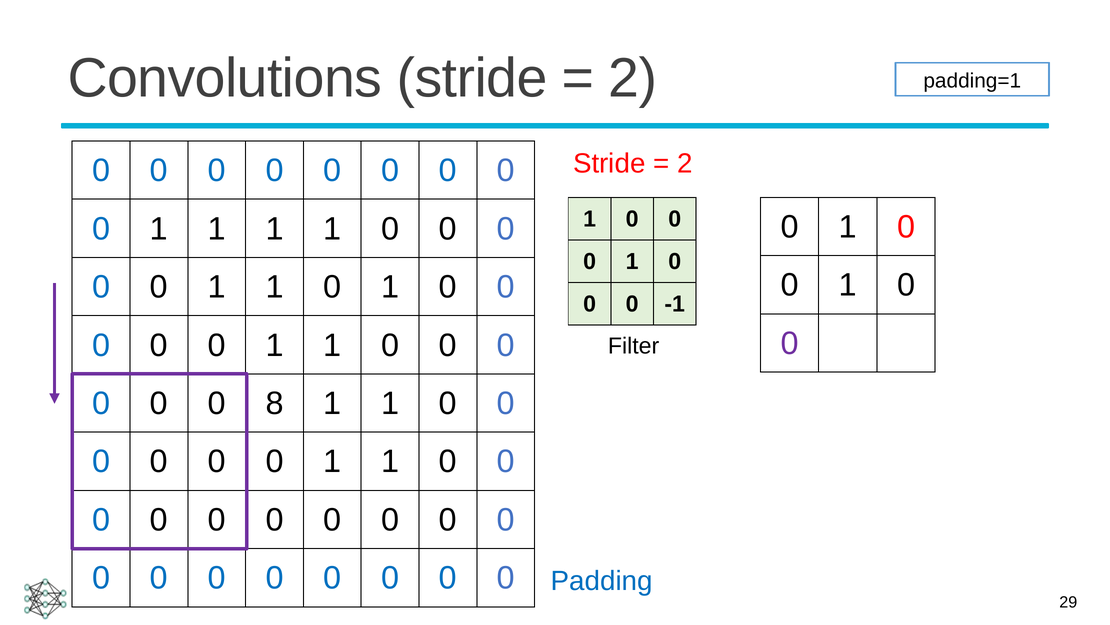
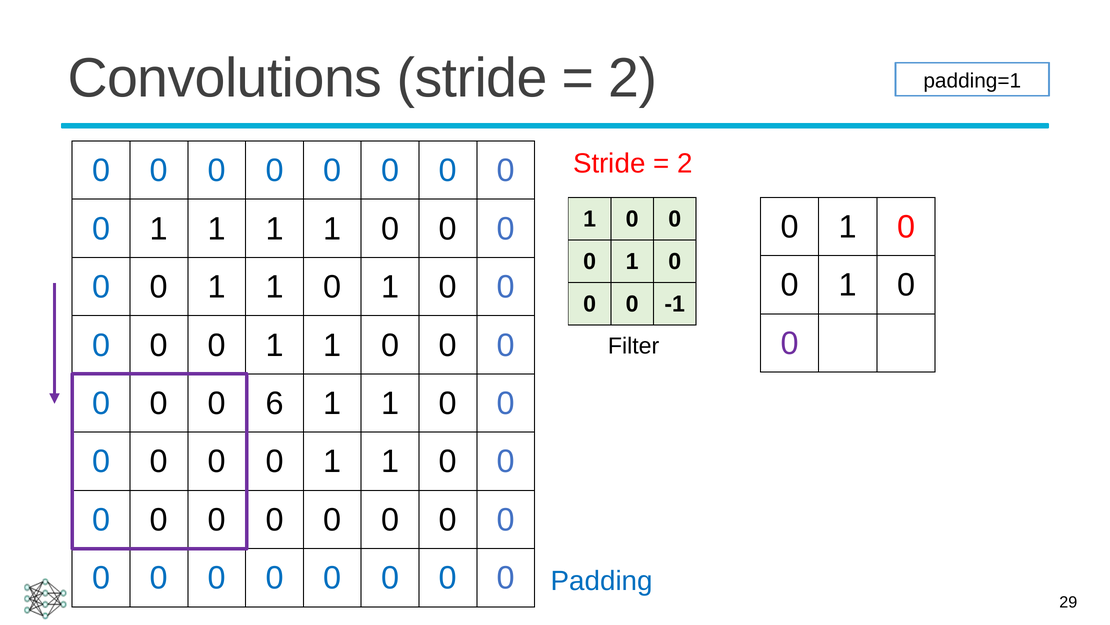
8: 8 -> 6
